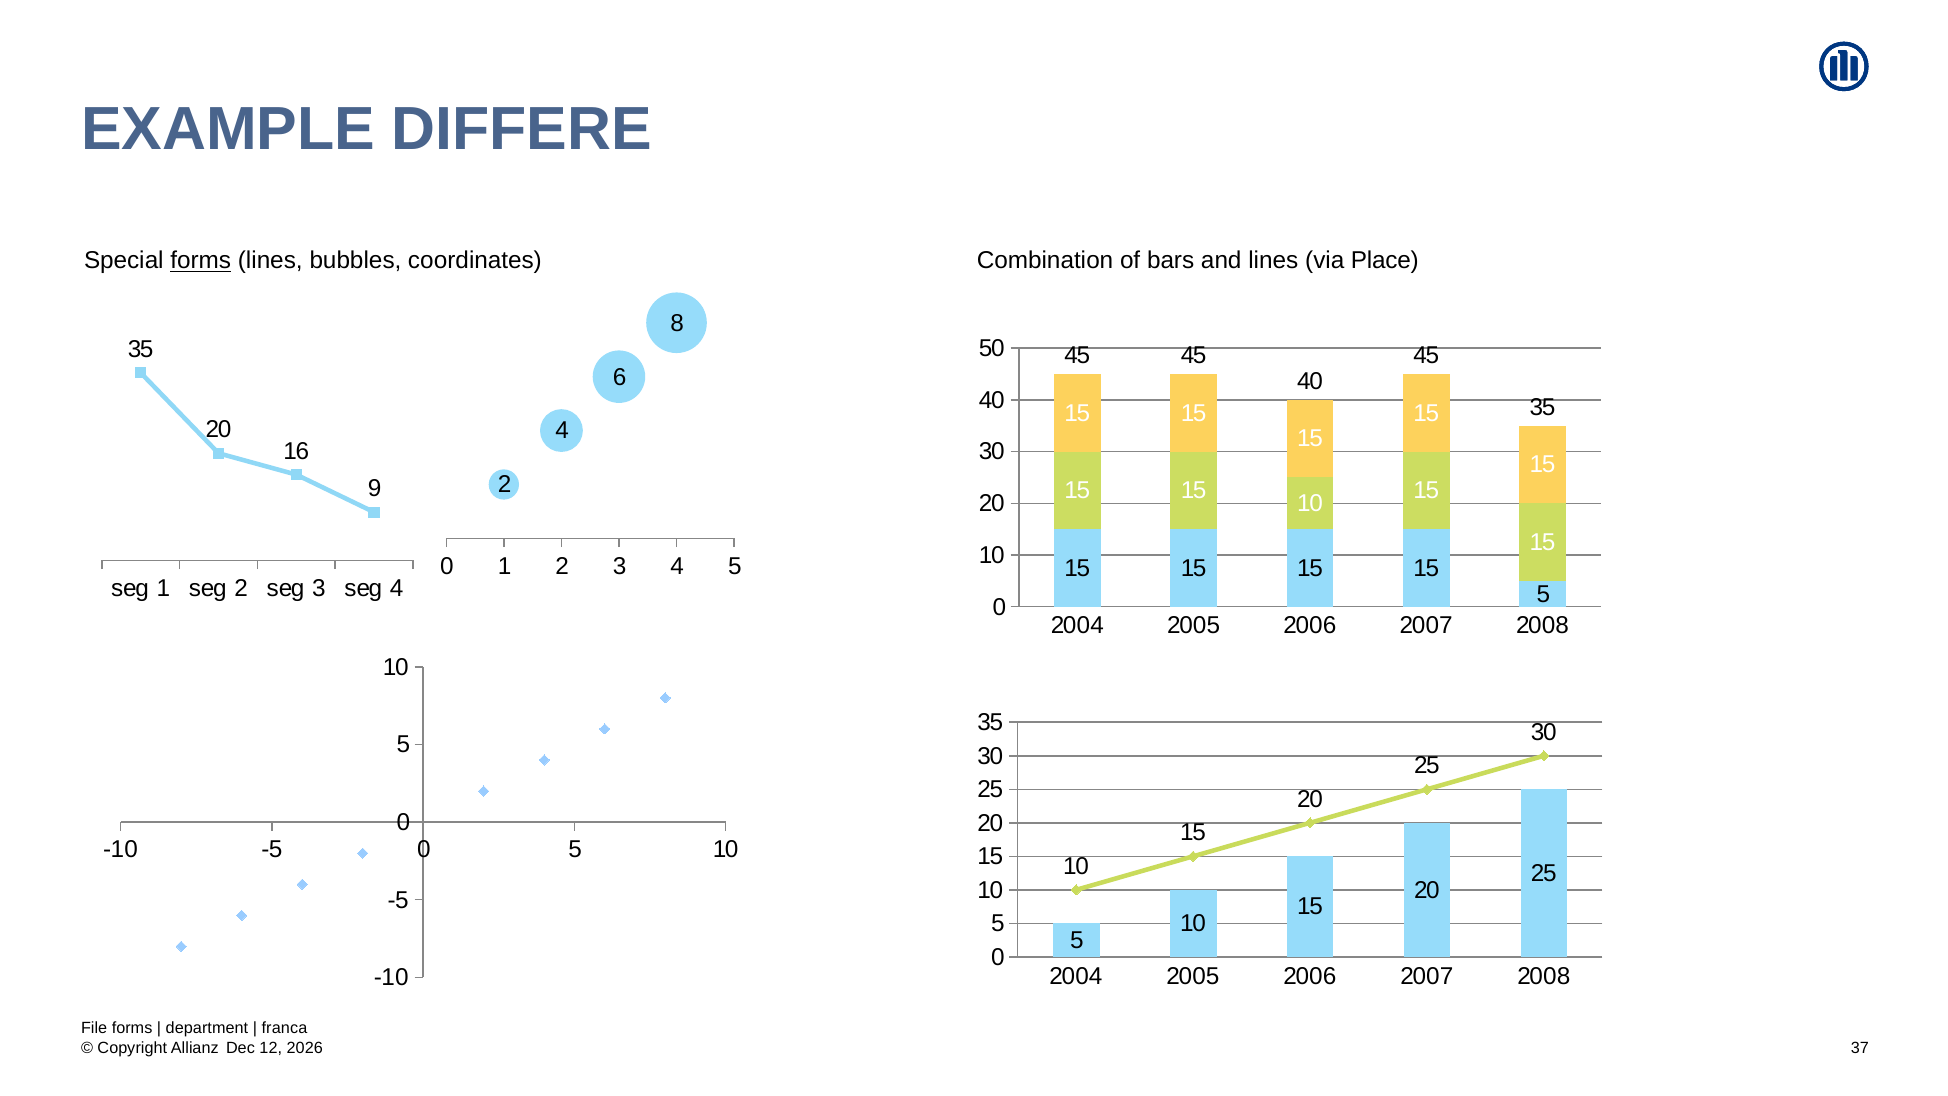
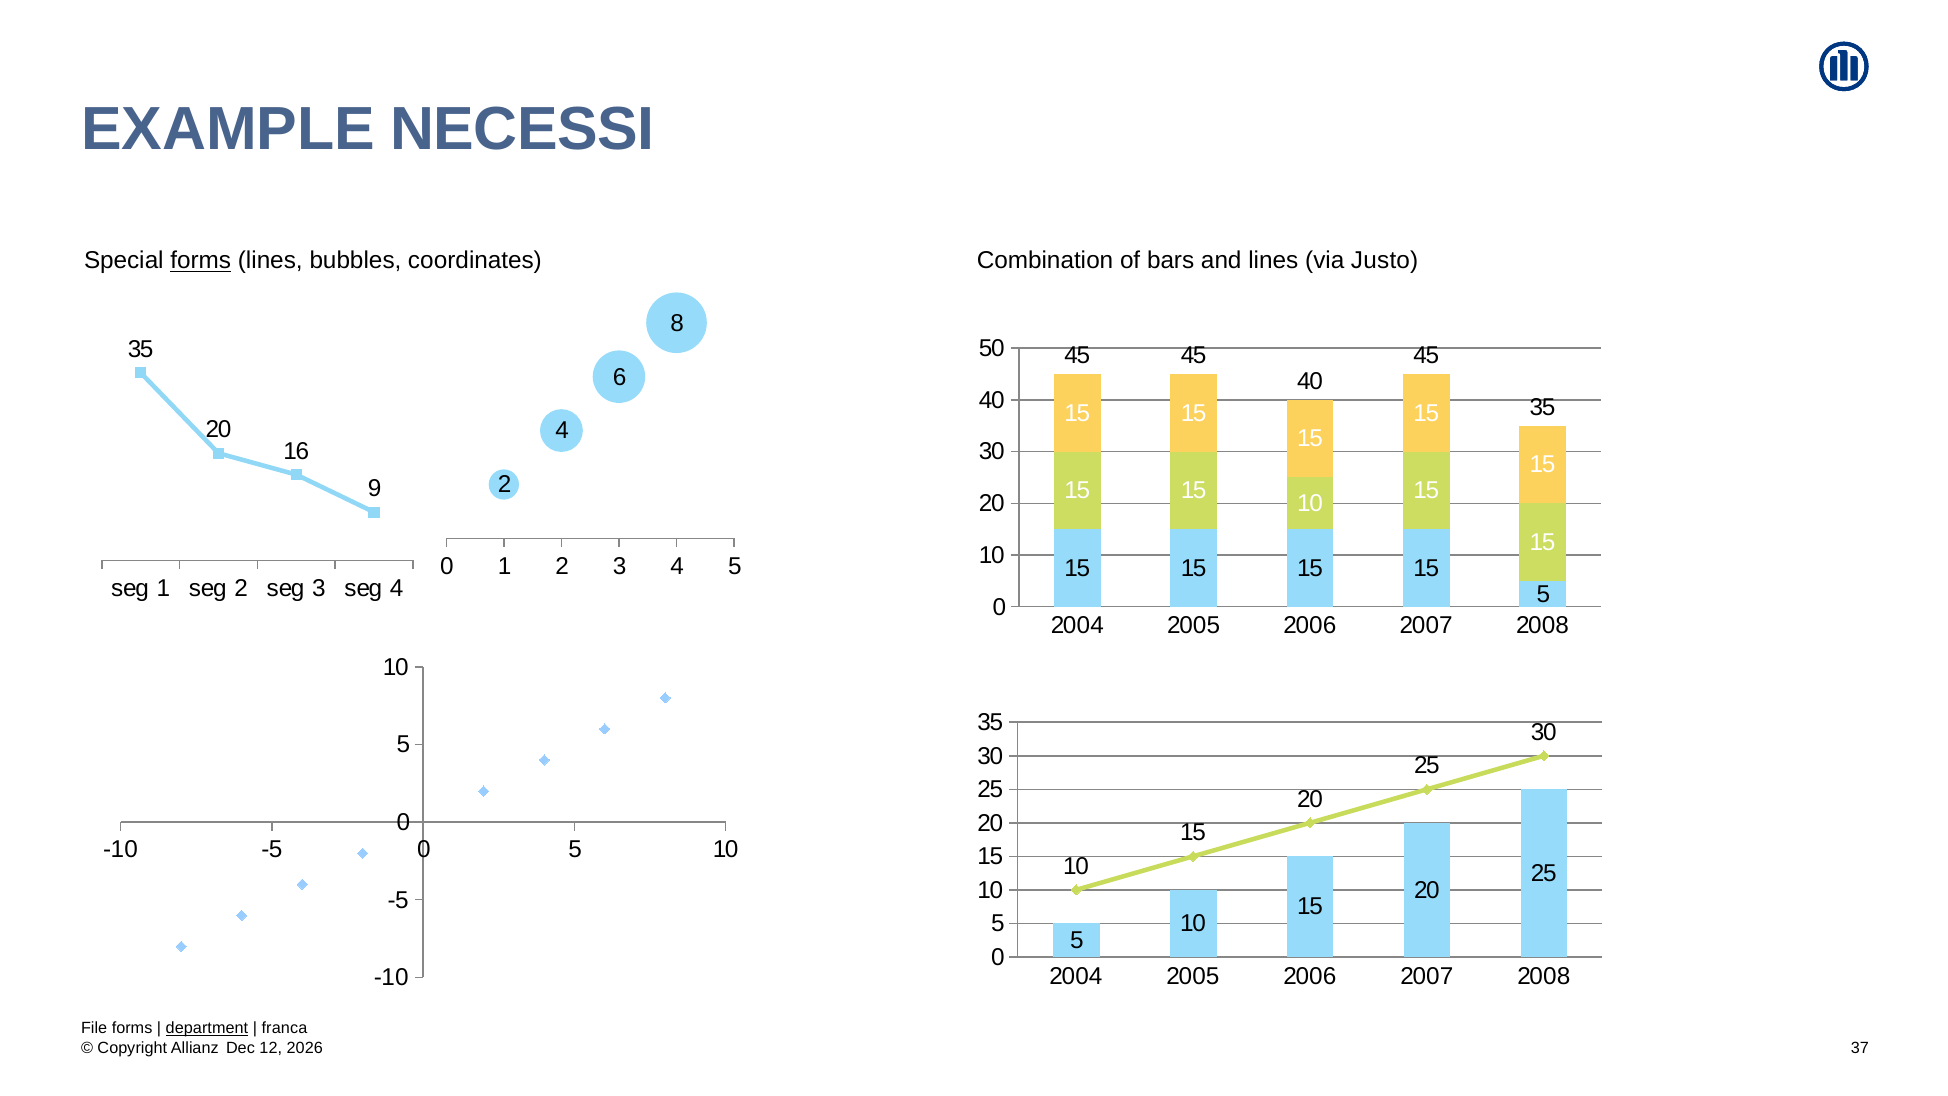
DIFFERE: DIFFERE -> NECESSI
Place: Place -> Justo
department underline: none -> present
